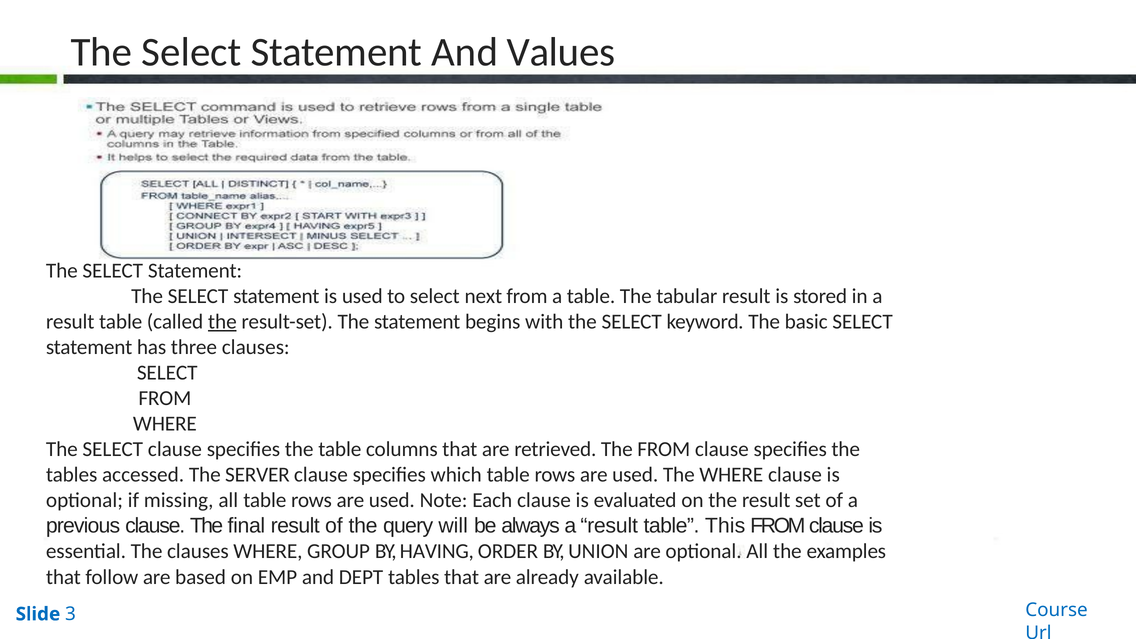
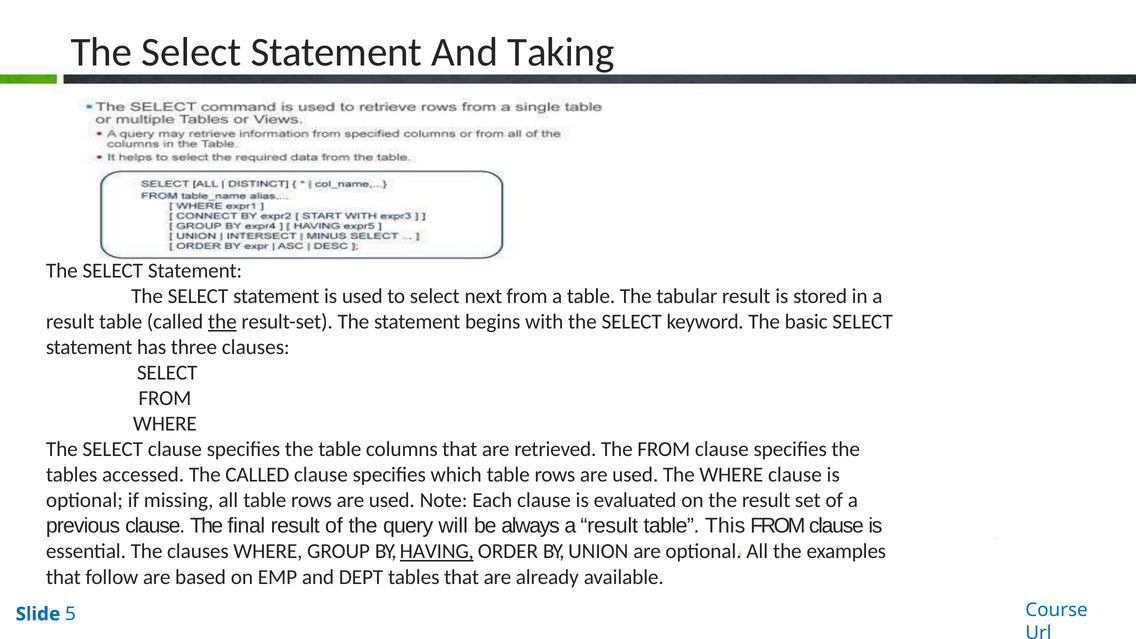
Values: Values -> Taking
The SERVER: SERVER -> CALLED
HAVING underline: none -> present
3: 3 -> 5
